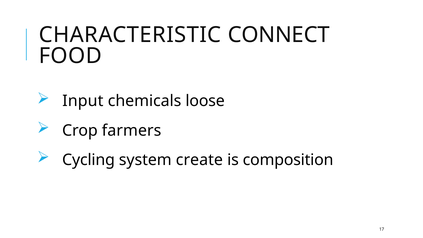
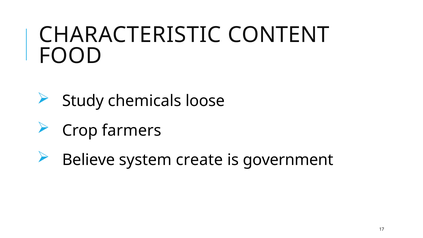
CONNECT: CONNECT -> CONTENT
Input: Input -> Study
Cycling: Cycling -> Believe
composition: composition -> government
